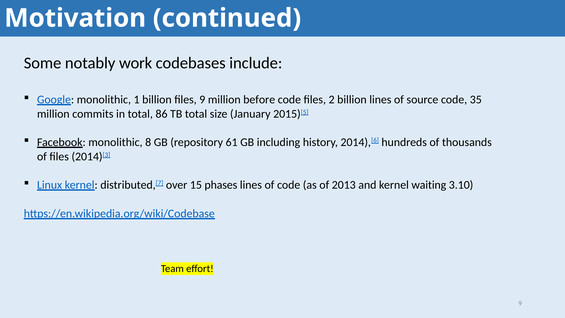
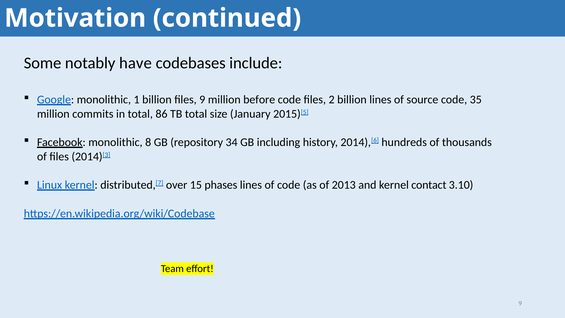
work: work -> have
61: 61 -> 34
waiting: waiting -> contact
